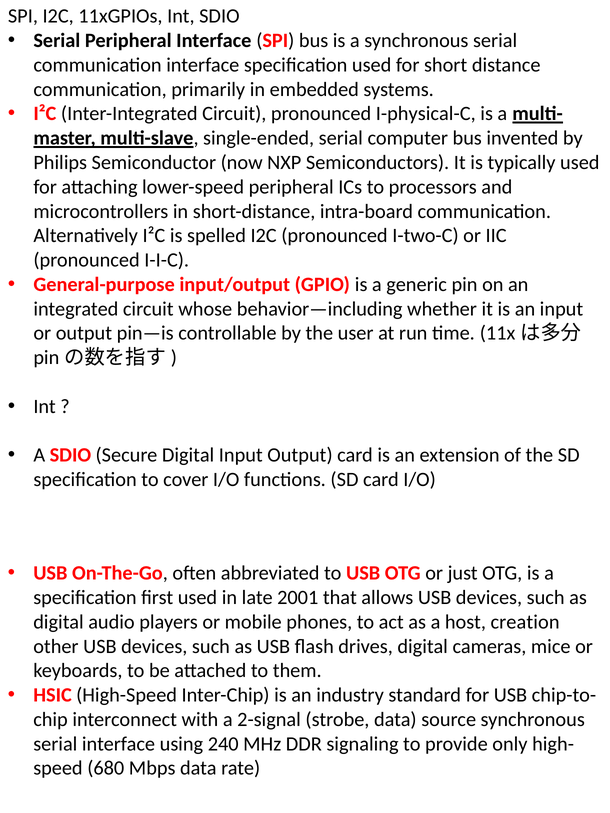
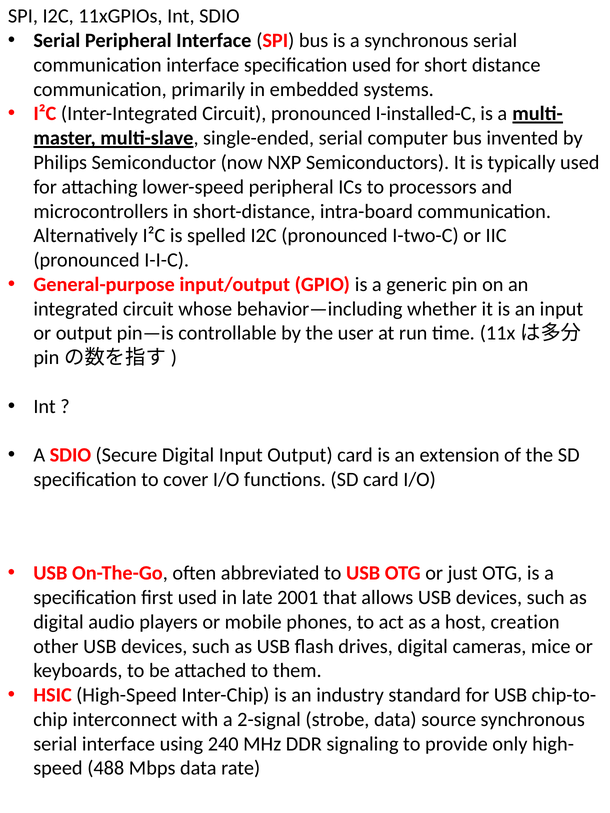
I-physical-C: I-physical-C -> I-installed-C
680: 680 -> 488
